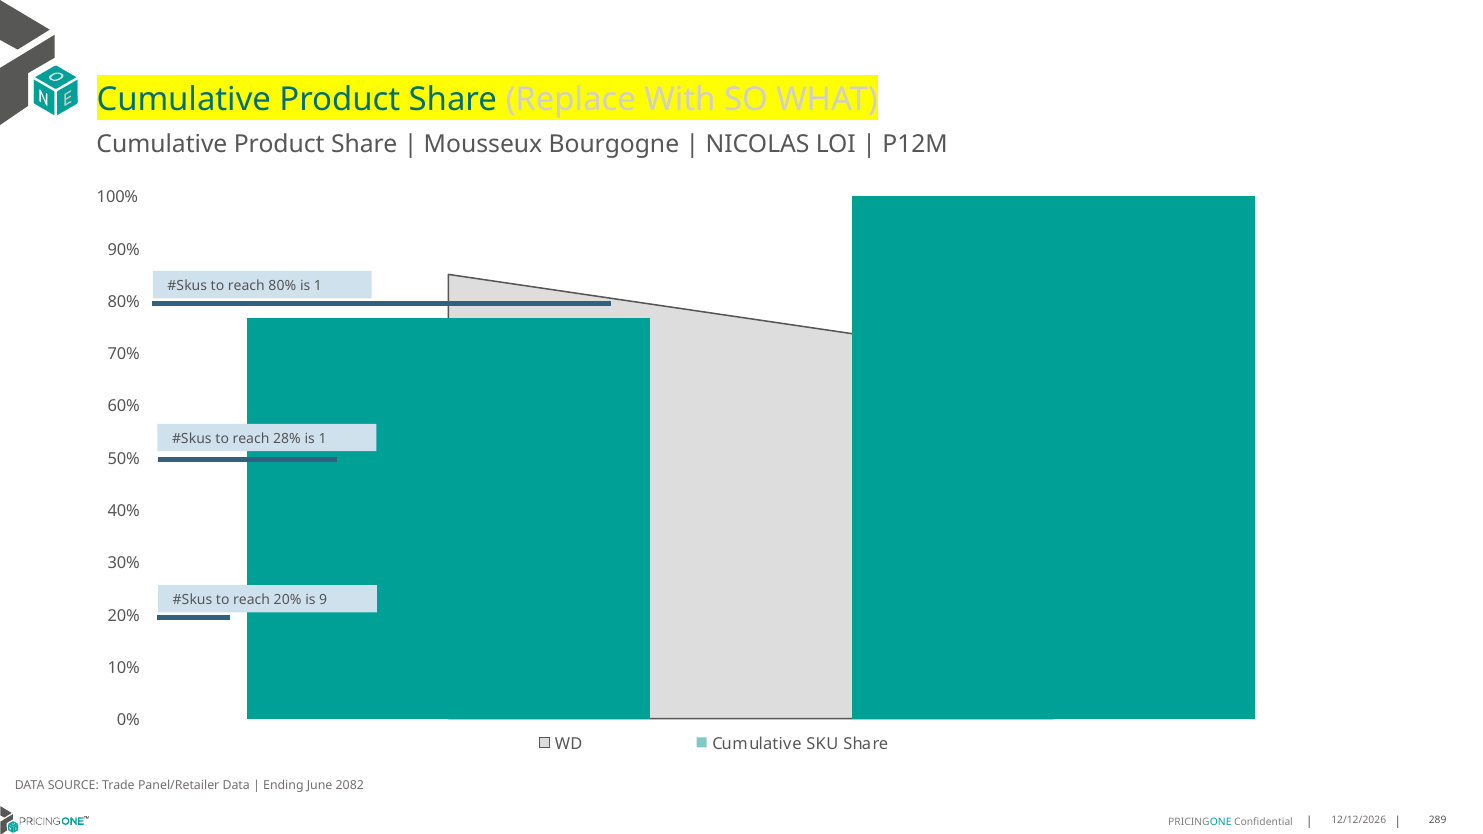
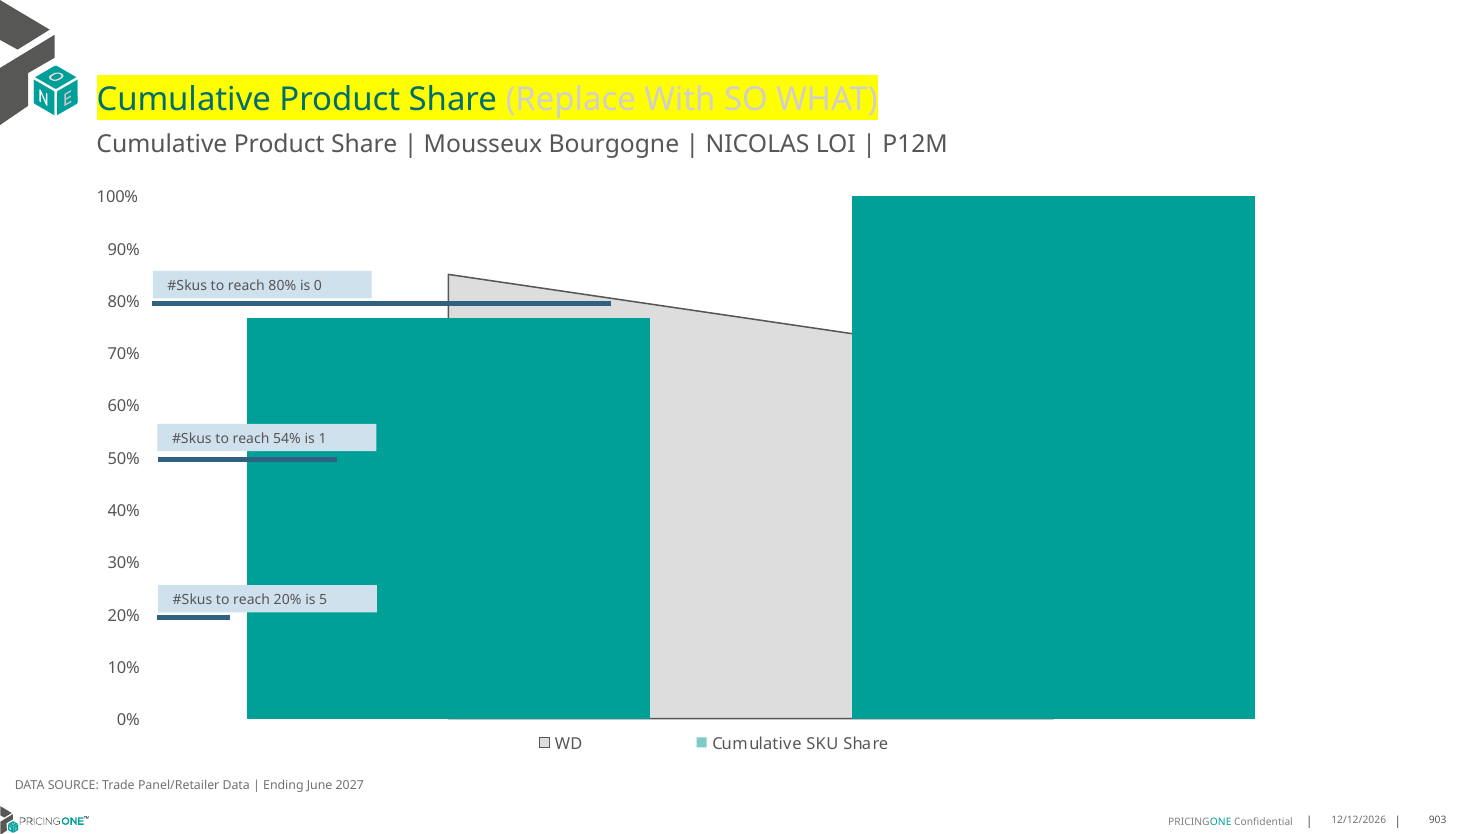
80% is 1: 1 -> 0
28%: 28% -> 54%
9: 9 -> 5
2082: 2082 -> 2027
289: 289 -> 903
